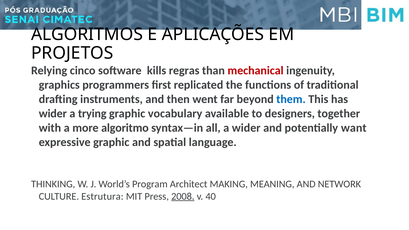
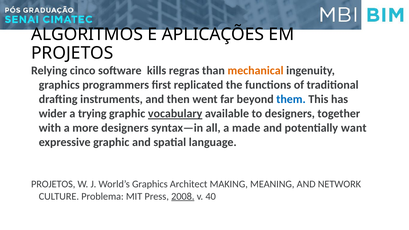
mechanical colour: red -> orange
vocabulary underline: none -> present
more algoritmo: algoritmo -> designers
a wider: wider -> made
THINKING at (53, 184): THINKING -> PROJETOS
World’s Program: Program -> Graphics
Estrutura: Estrutura -> Problema
